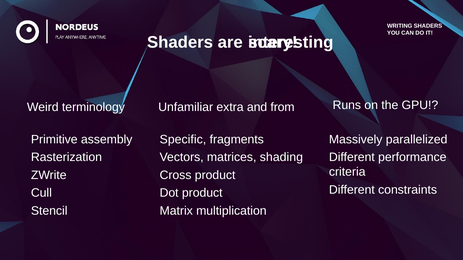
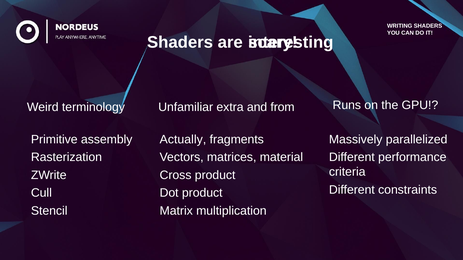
Specific: Specific -> Actually
shading: shading -> material
